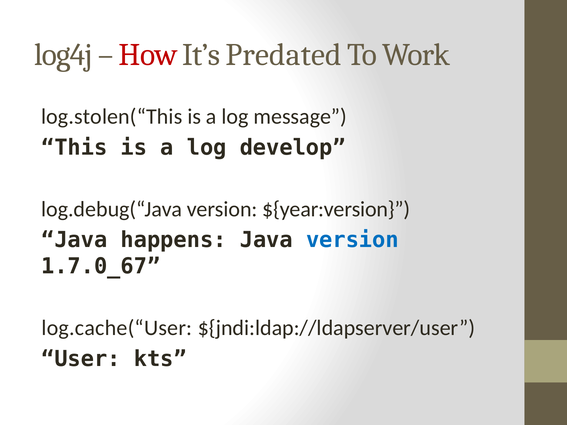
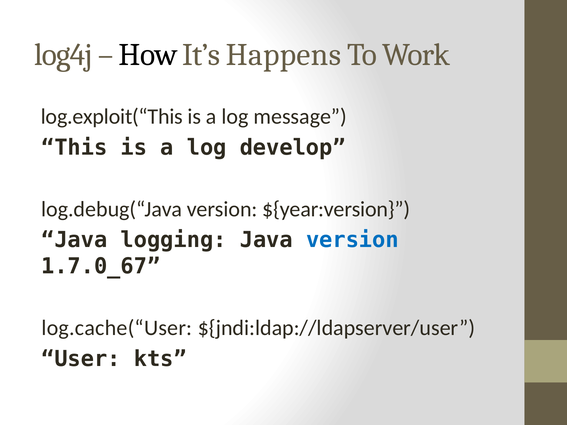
How colour: red -> black
Predated: Predated -> Happens
log.stolen(“This: log.stolen(“This -> log.exploit(“This
happens: happens -> logging
